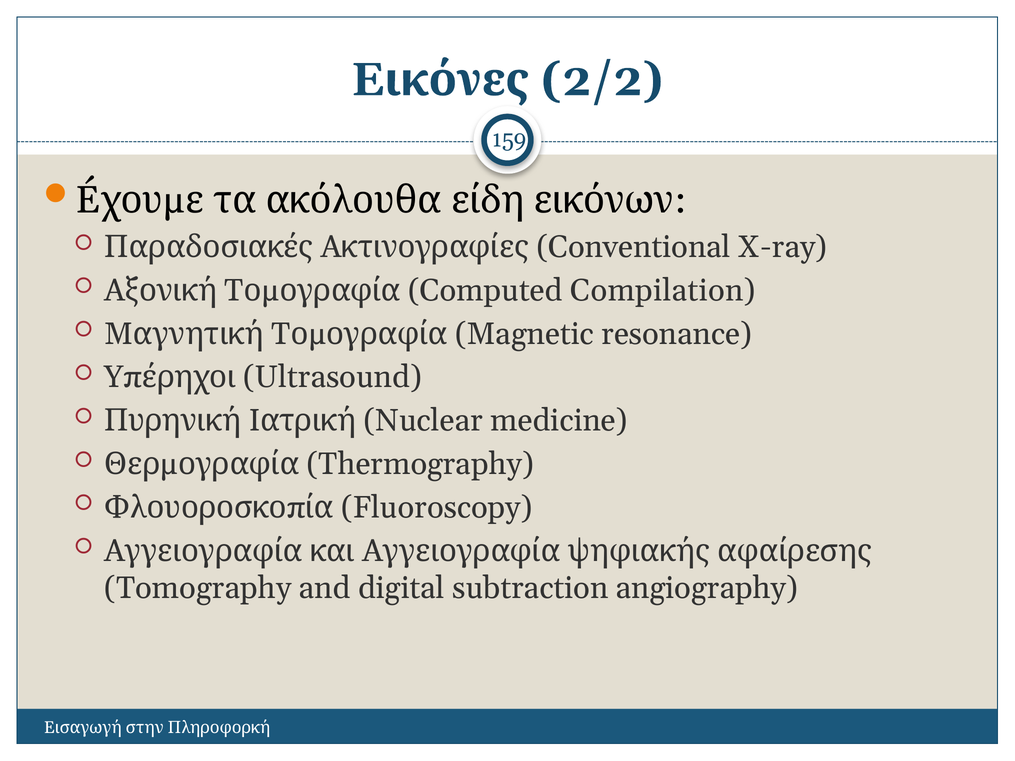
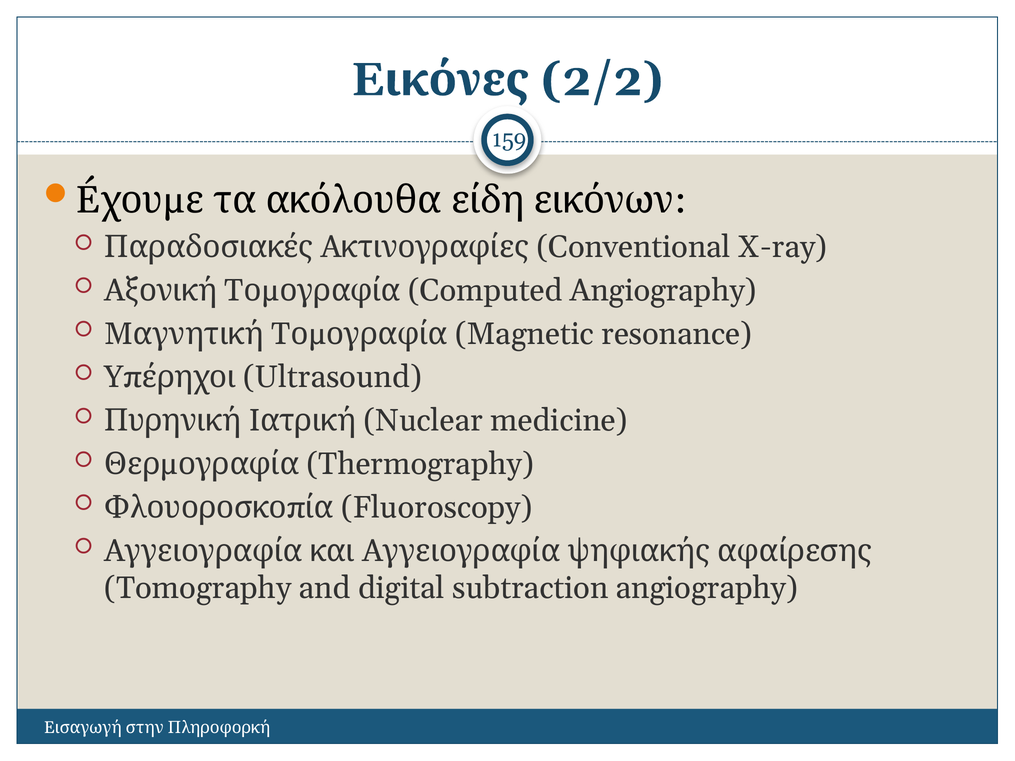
Computed Compilation: Compilation -> Angiography
